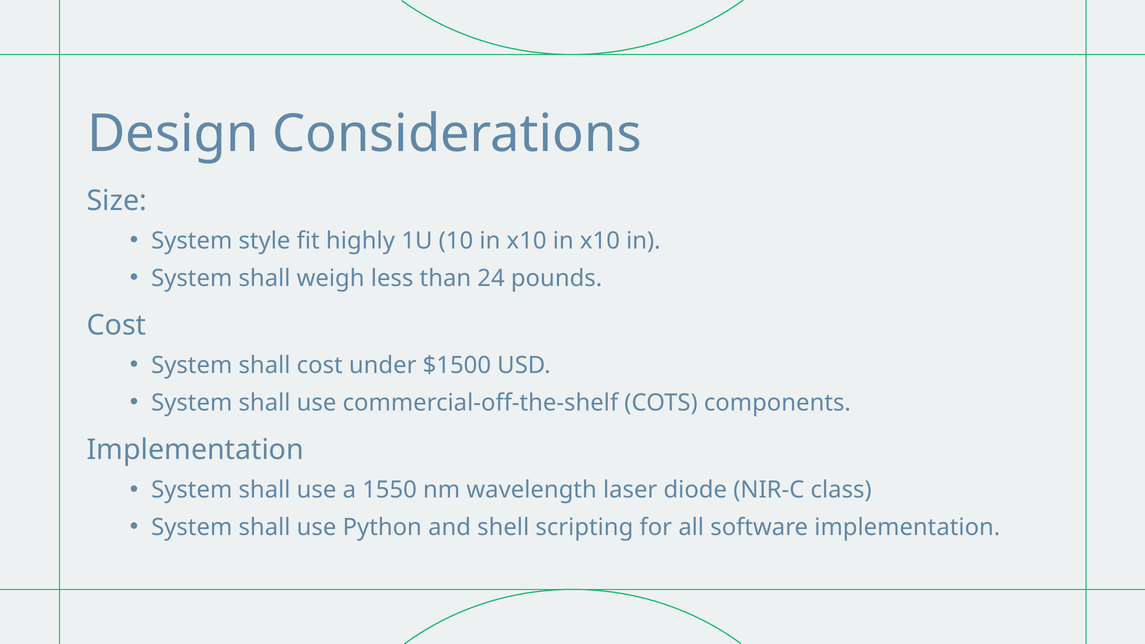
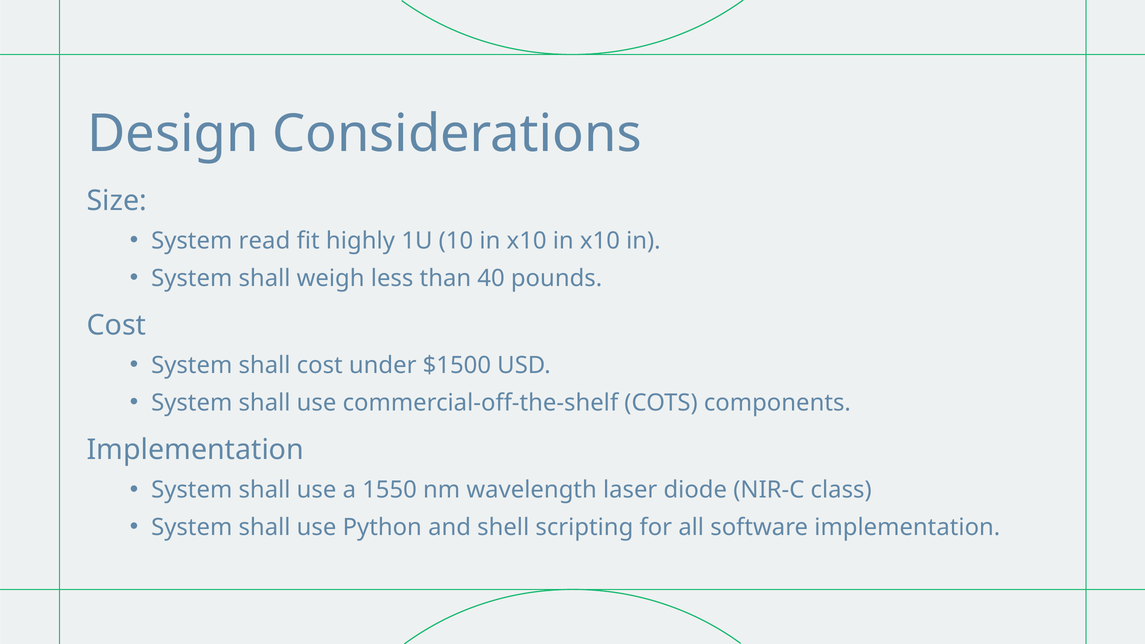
style: style -> read
24: 24 -> 40
